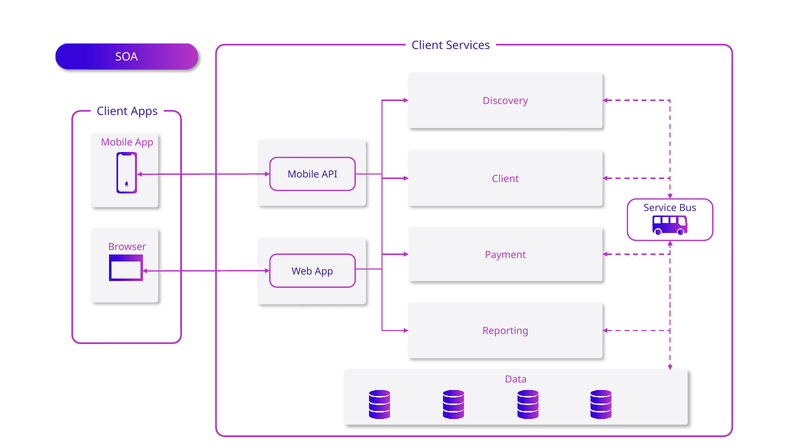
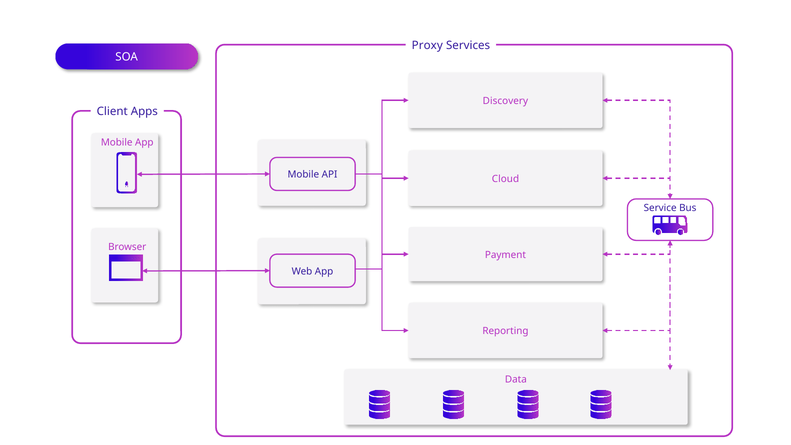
Client at (427, 45): Client -> Proxy
Client at (505, 179): Client -> Cloud
